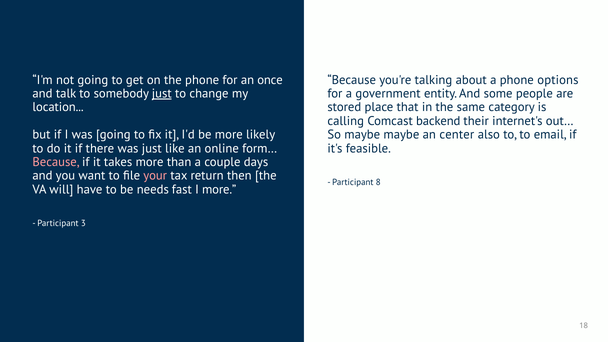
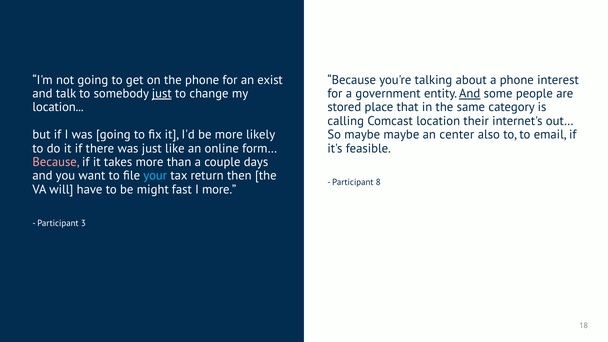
once: once -> exist
options: options -> interest
And at (470, 94) underline: none -> present
Comcast backend: backend -> location
your colour: pink -> light blue
needs: needs -> might
